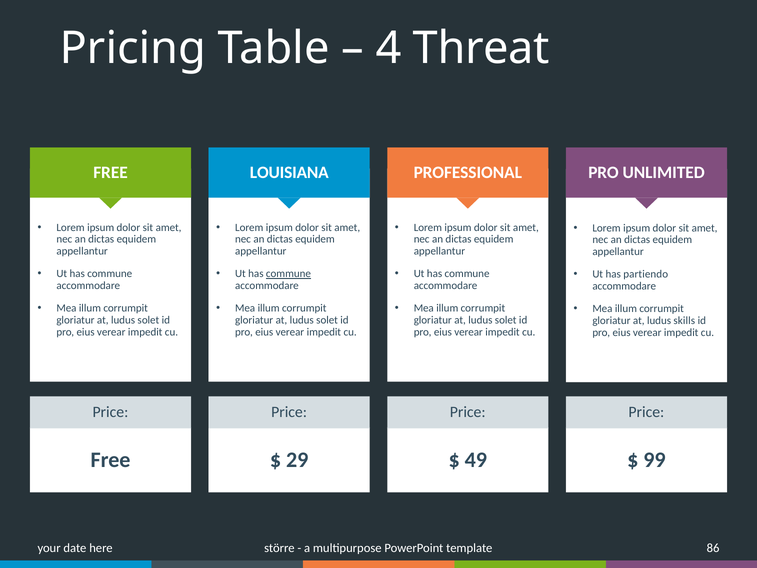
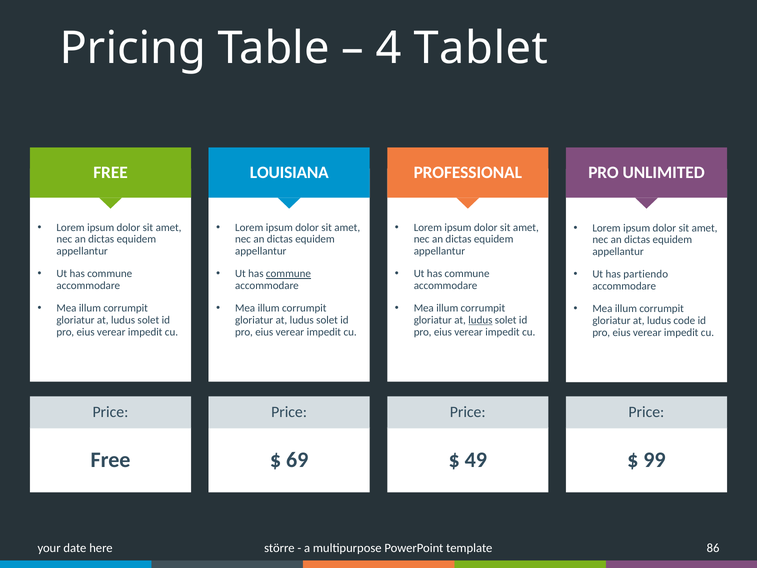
Threat: Threat -> Tablet
ludus at (480, 320) underline: none -> present
skills: skills -> code
29: 29 -> 69
